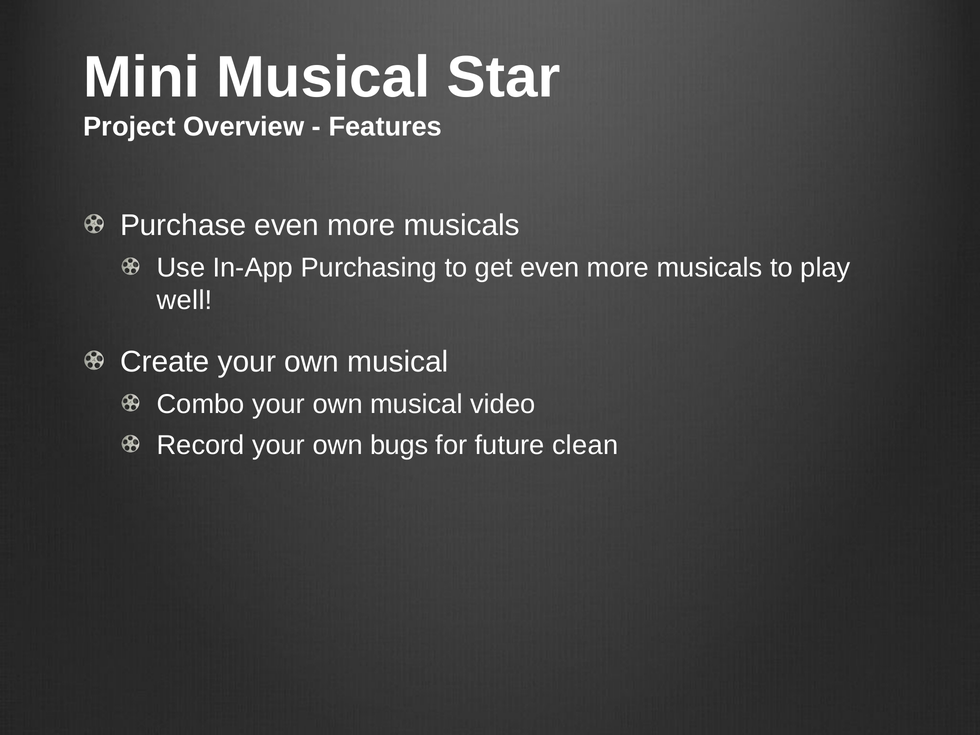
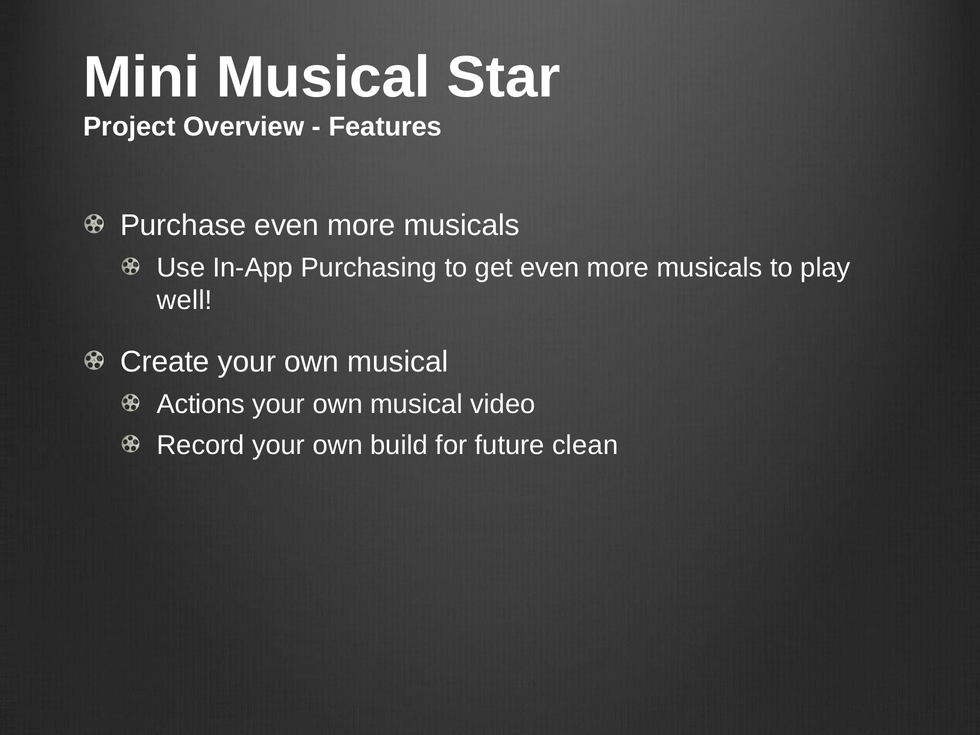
Combo: Combo -> Actions
bugs: bugs -> build
